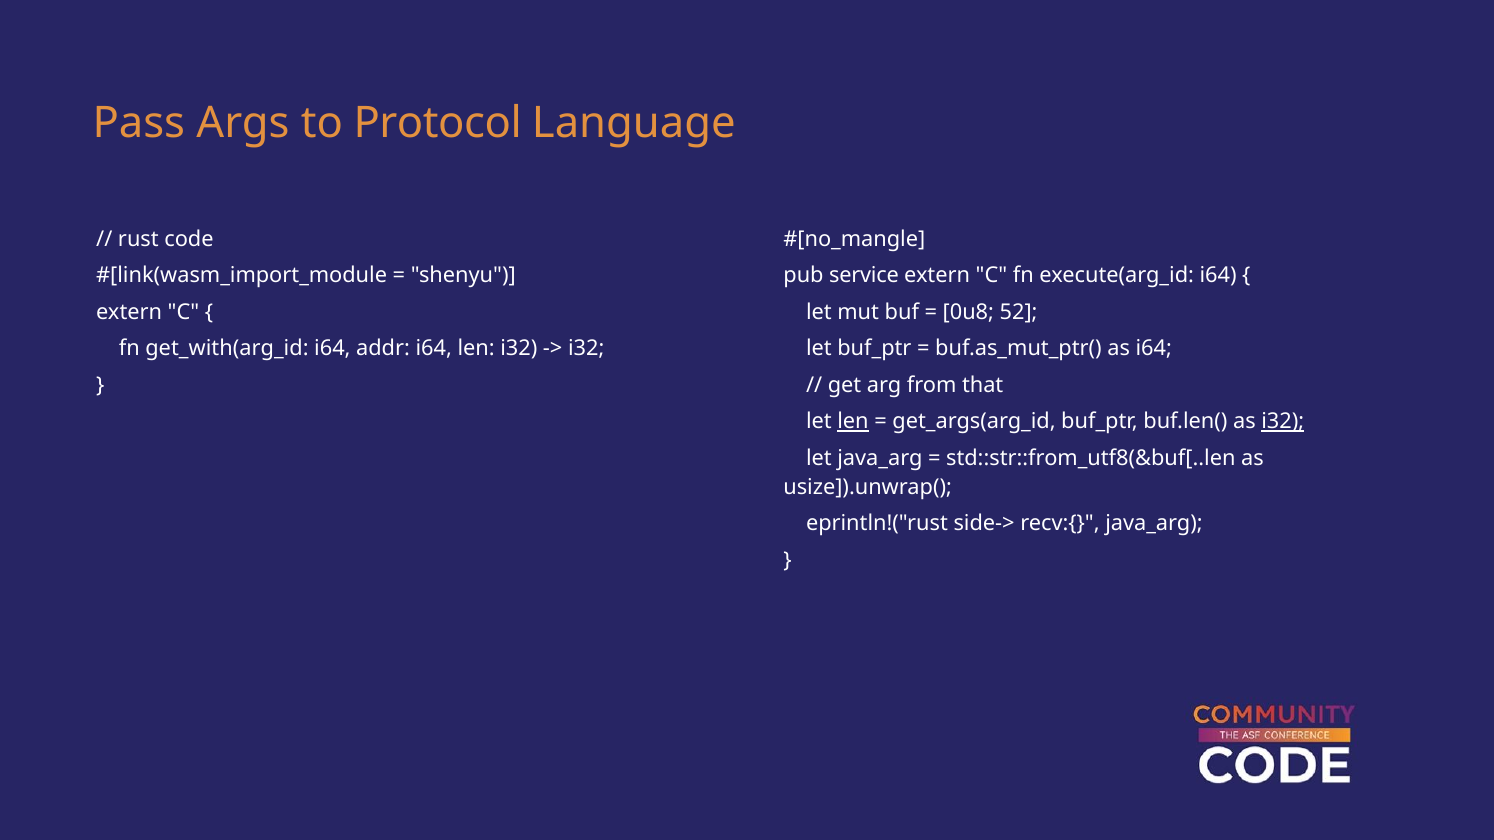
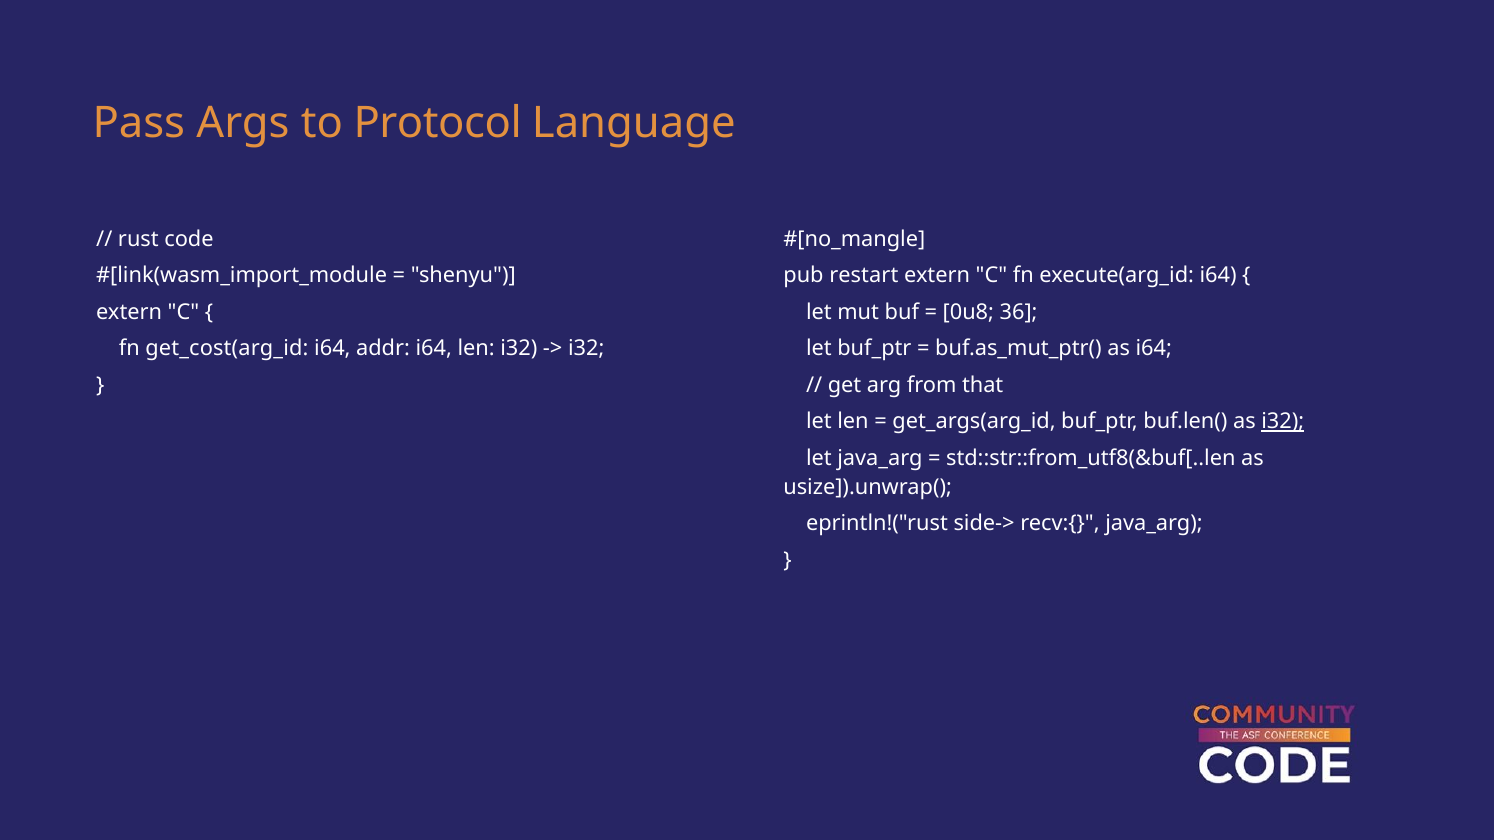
service: service -> restart
52: 52 -> 36
get_with(arg_id: get_with(arg_id -> get_cost(arg_id
len at (853, 422) underline: present -> none
